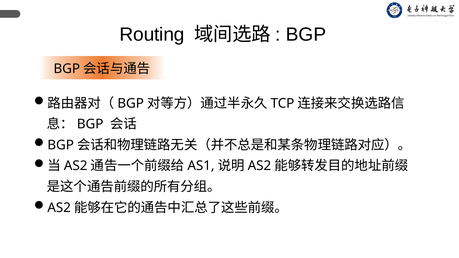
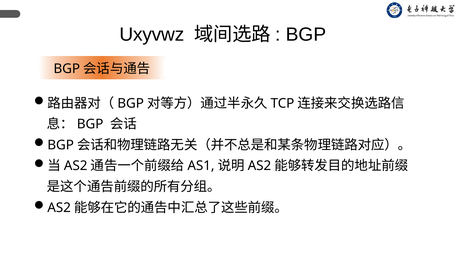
Routing: Routing -> Uxyvwz
